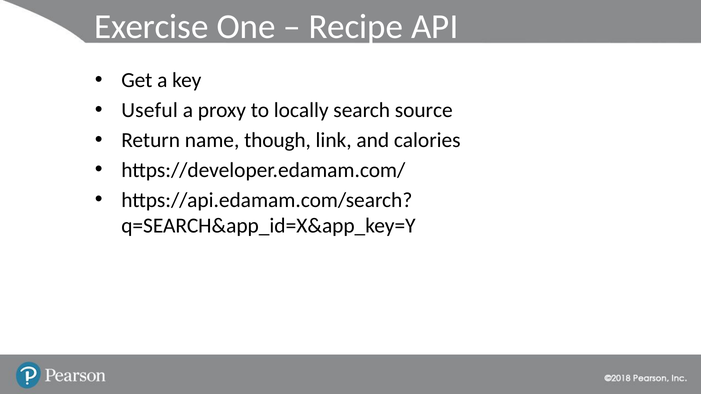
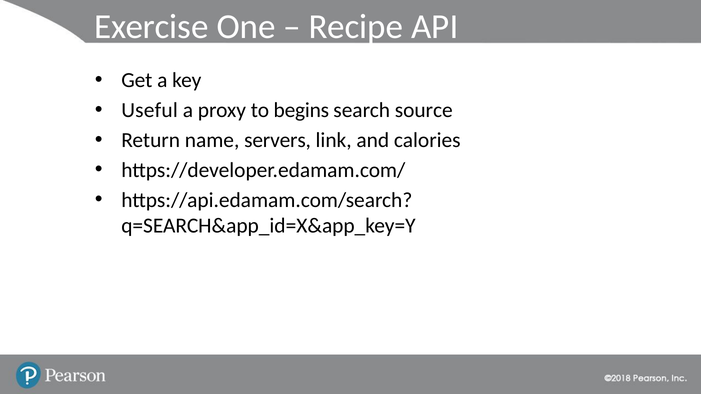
locally: locally -> begins
though: though -> servers
